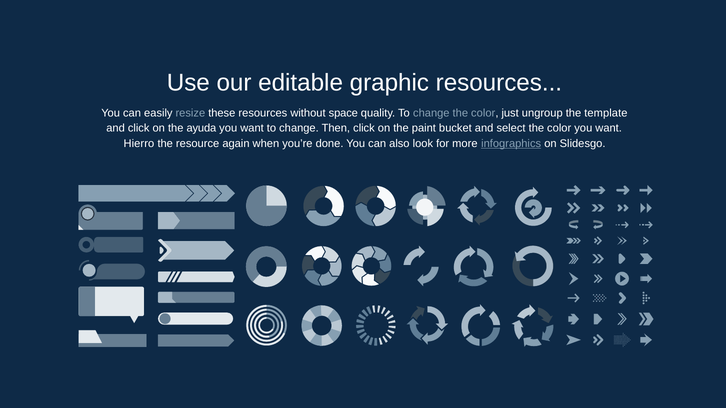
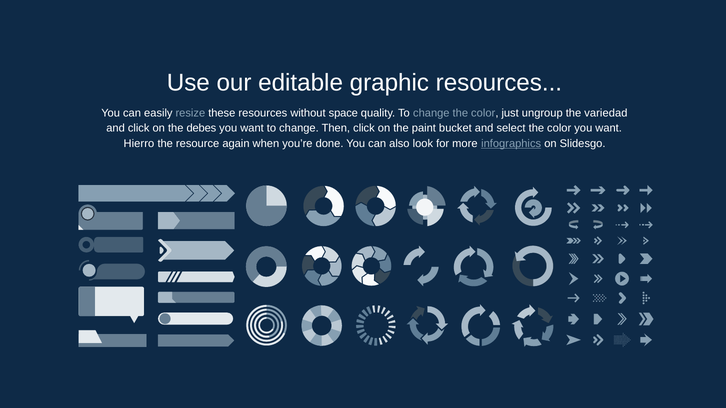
template: template -> variedad
ayuda: ayuda -> debes
